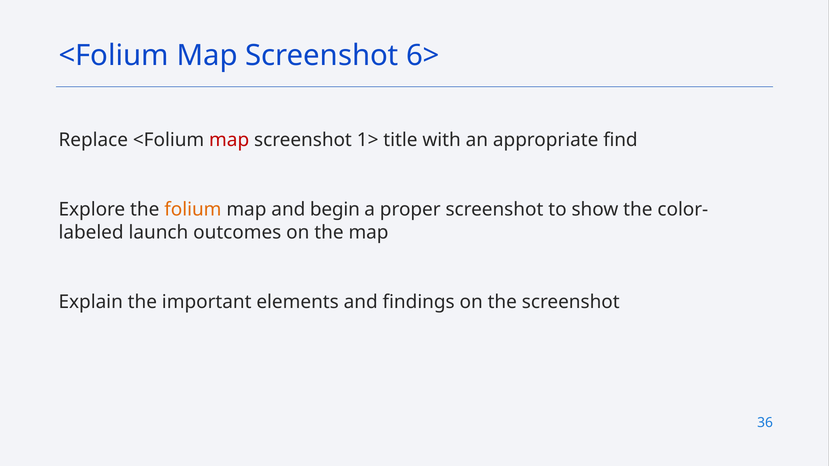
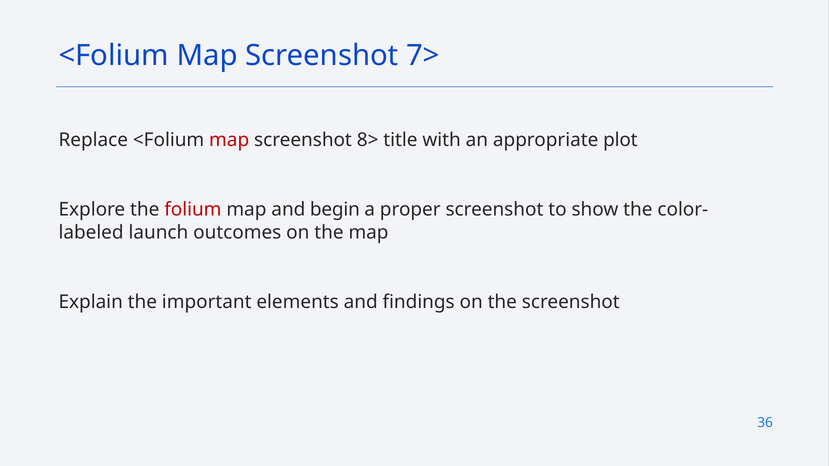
6>: 6> -> 7>
1>: 1> -> 8>
find: find -> plot
folium colour: orange -> red
